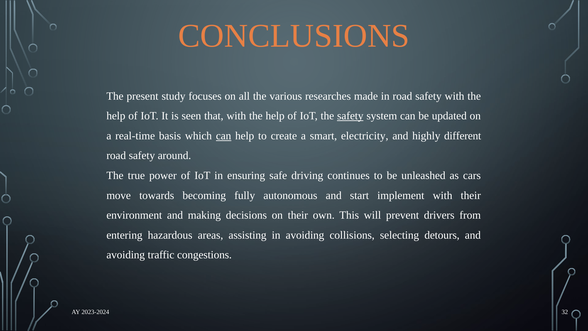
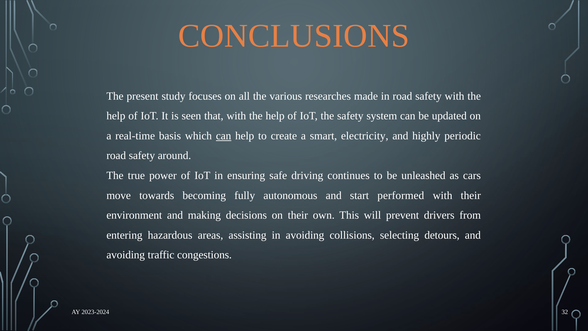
safety at (350, 116) underline: present -> none
different: different -> periodic
implement: implement -> performed
